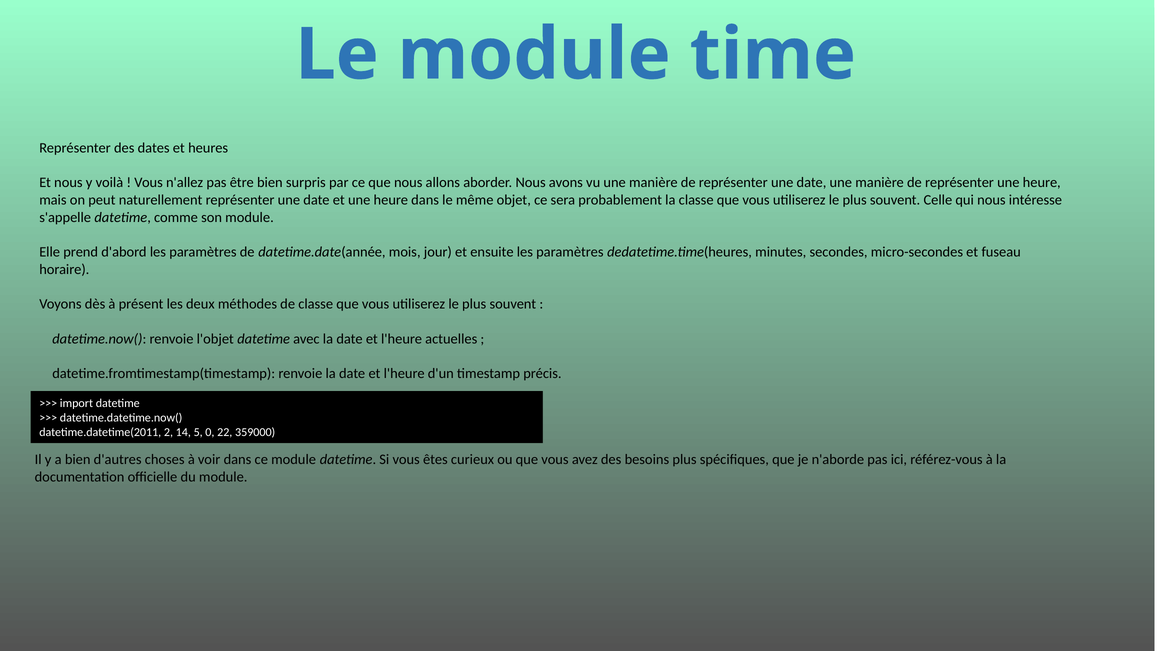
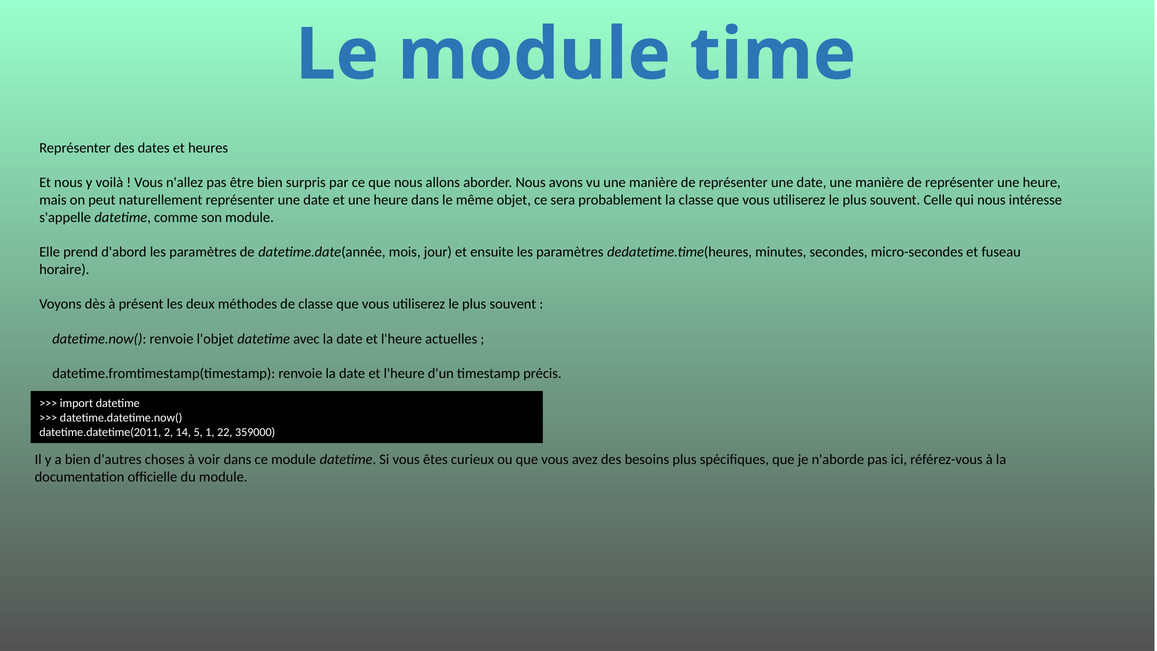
0: 0 -> 1
